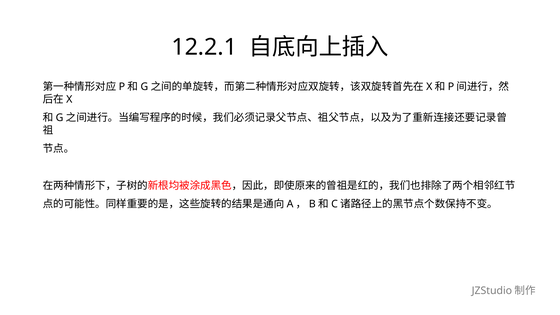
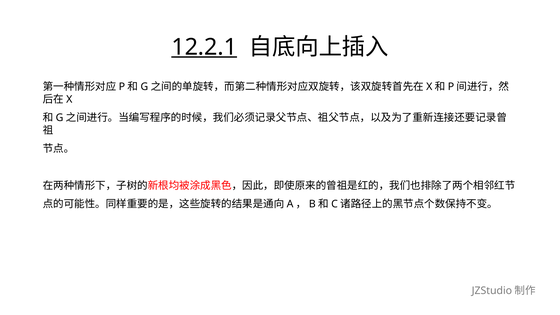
12.2.1 underline: none -> present
